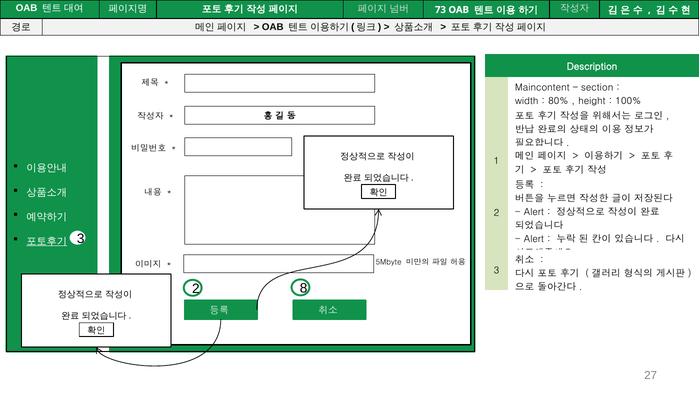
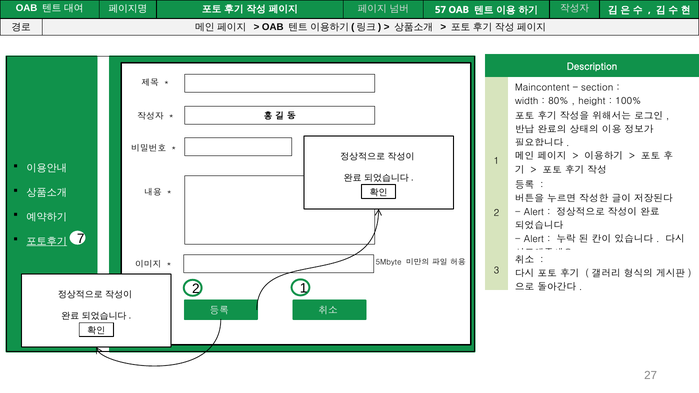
73: 73 -> 57
3 at (81, 239): 3 -> 7
2 8: 8 -> 1
